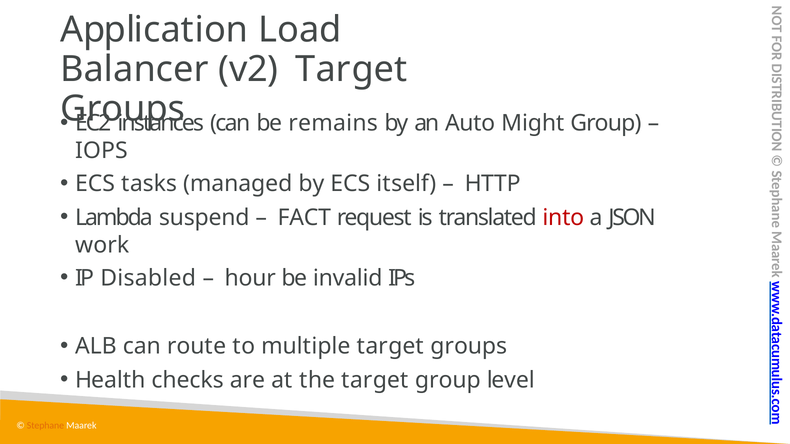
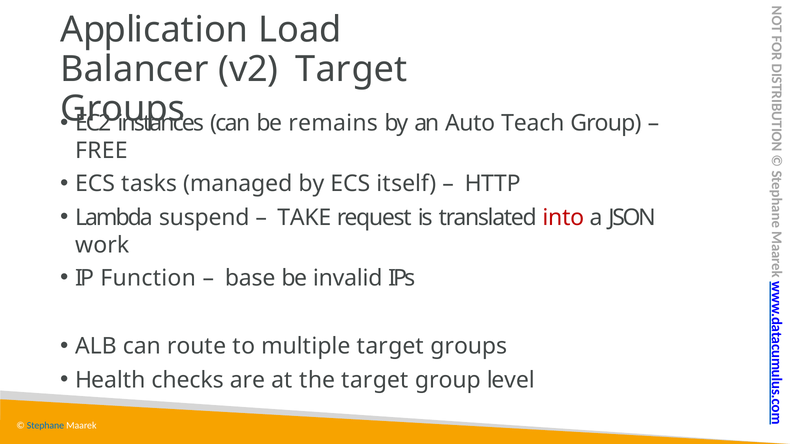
Might: Might -> Teach
IOPS: IOPS -> FREE
FACT: FACT -> TAKE
Disabled: Disabled -> Function
hour: hour -> base
Stephane colour: orange -> blue
